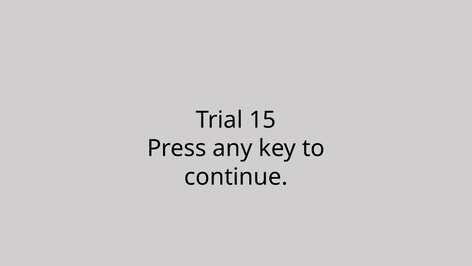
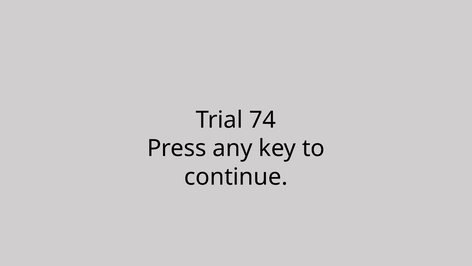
15: 15 -> 74
